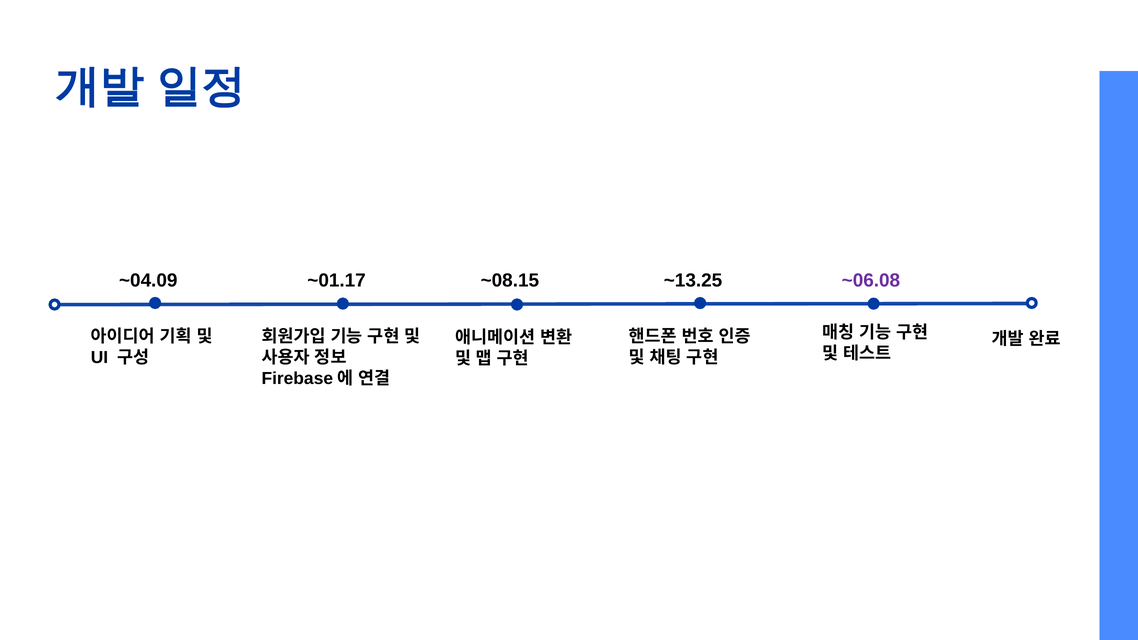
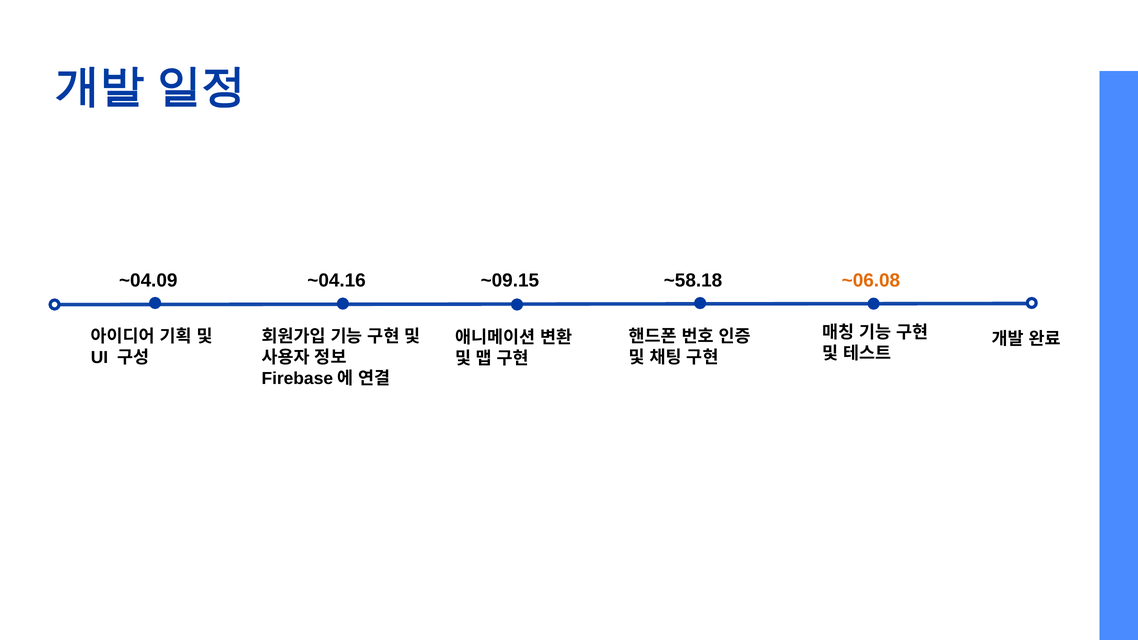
~01.17: ~01.17 -> ~04.16
~08.15: ~08.15 -> ~09.15
~13.25: ~13.25 -> ~58.18
~06.08 colour: purple -> orange
